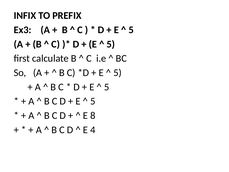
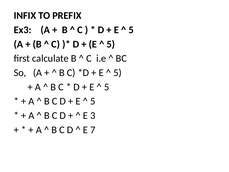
8: 8 -> 3
4: 4 -> 7
